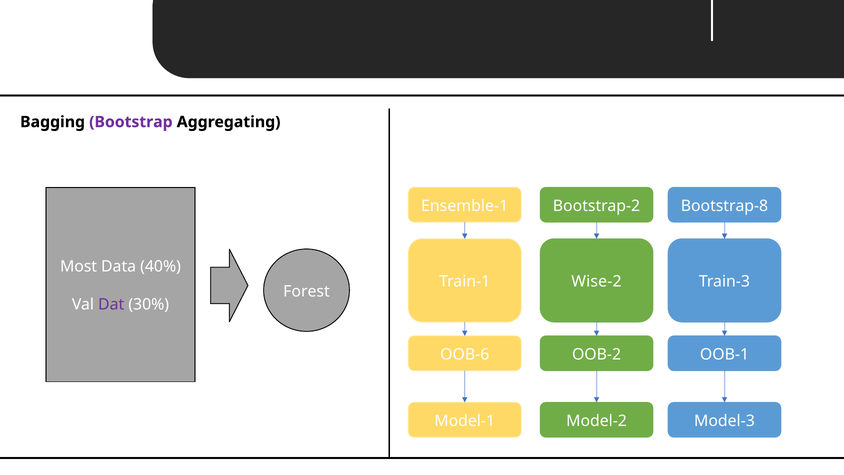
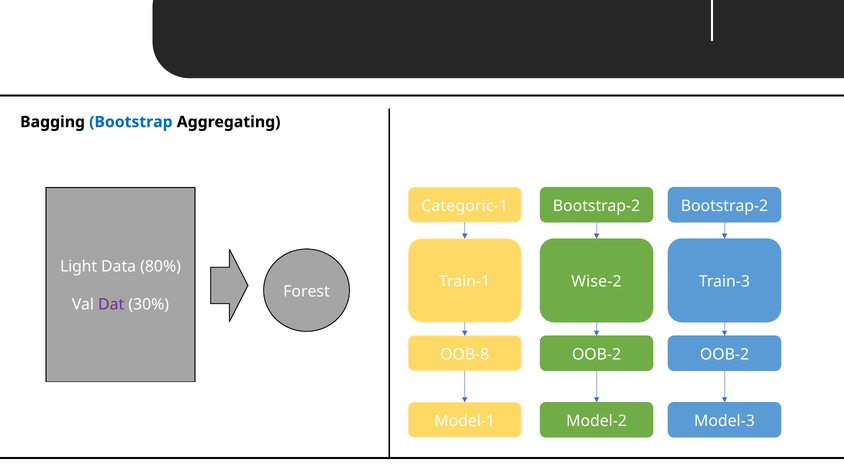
Bootstrap colour: purple -> blue
Ensemble-1: Ensemble-1 -> Categoric-1
Bootstrap-8 at (724, 206): Bootstrap-8 -> Bootstrap-2
Most: Most -> Light
40%: 40% -> 80%
OOB-6: OOB-6 -> OOB-8
OOB-1 at (725, 354): OOB-1 -> OOB-2
